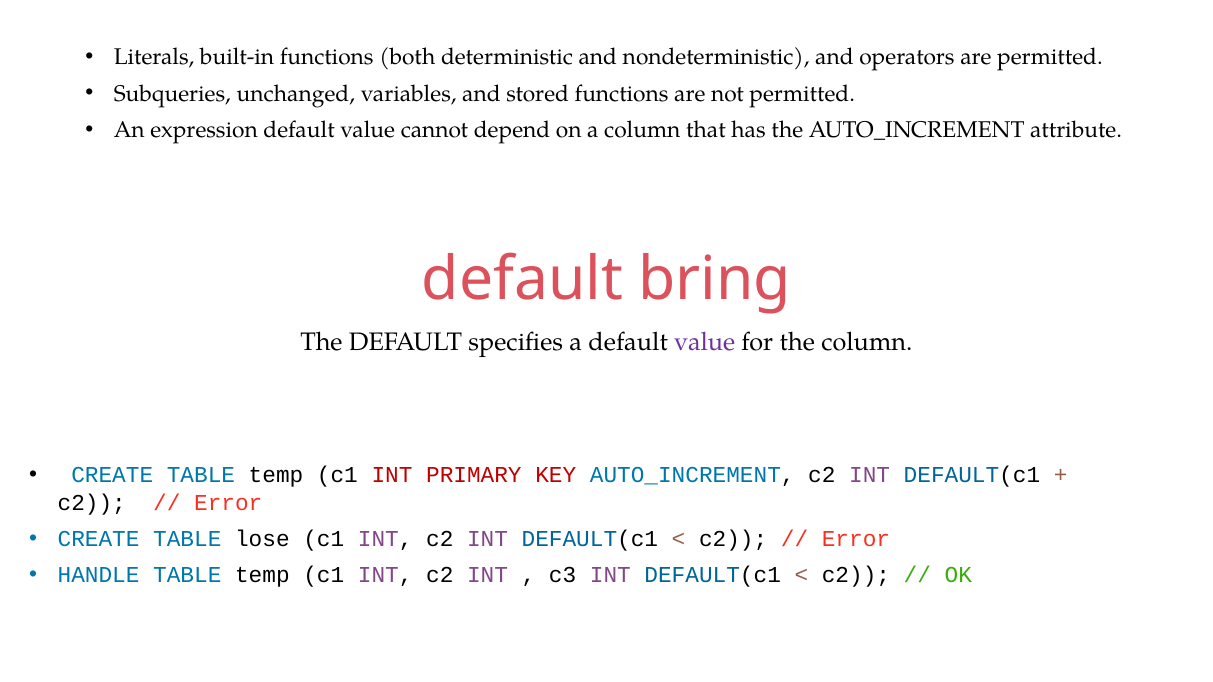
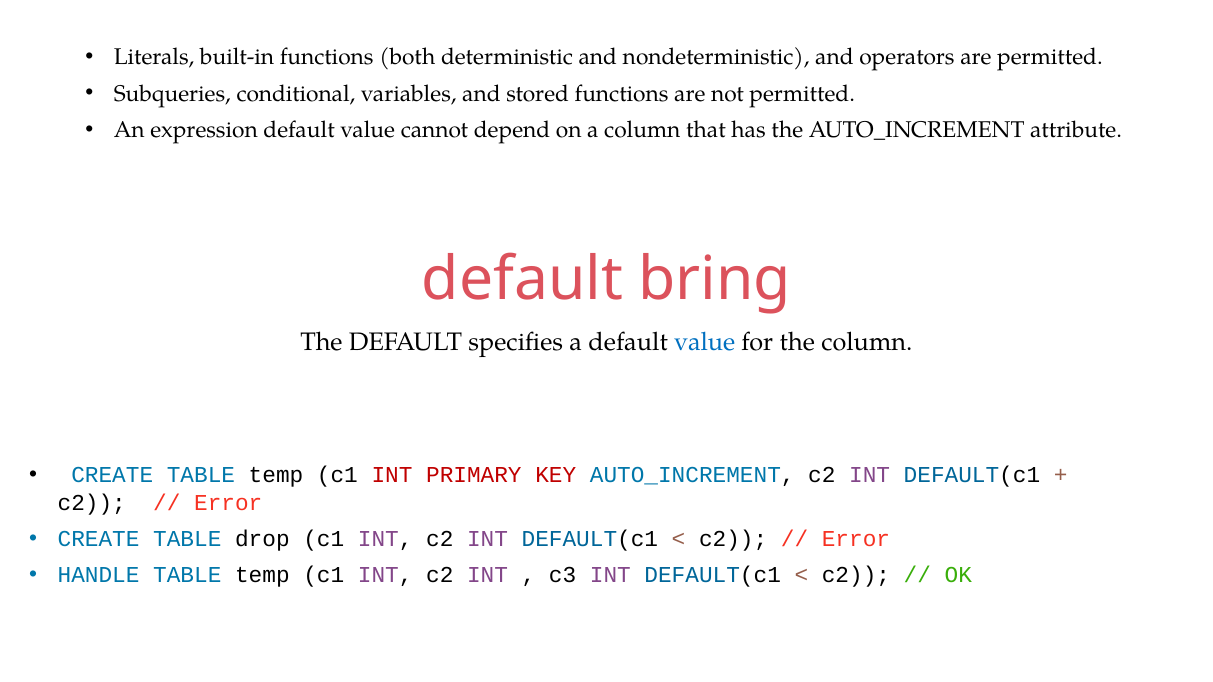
unchanged: unchanged -> conditional
value at (705, 343) colour: purple -> blue
lose: lose -> drop
